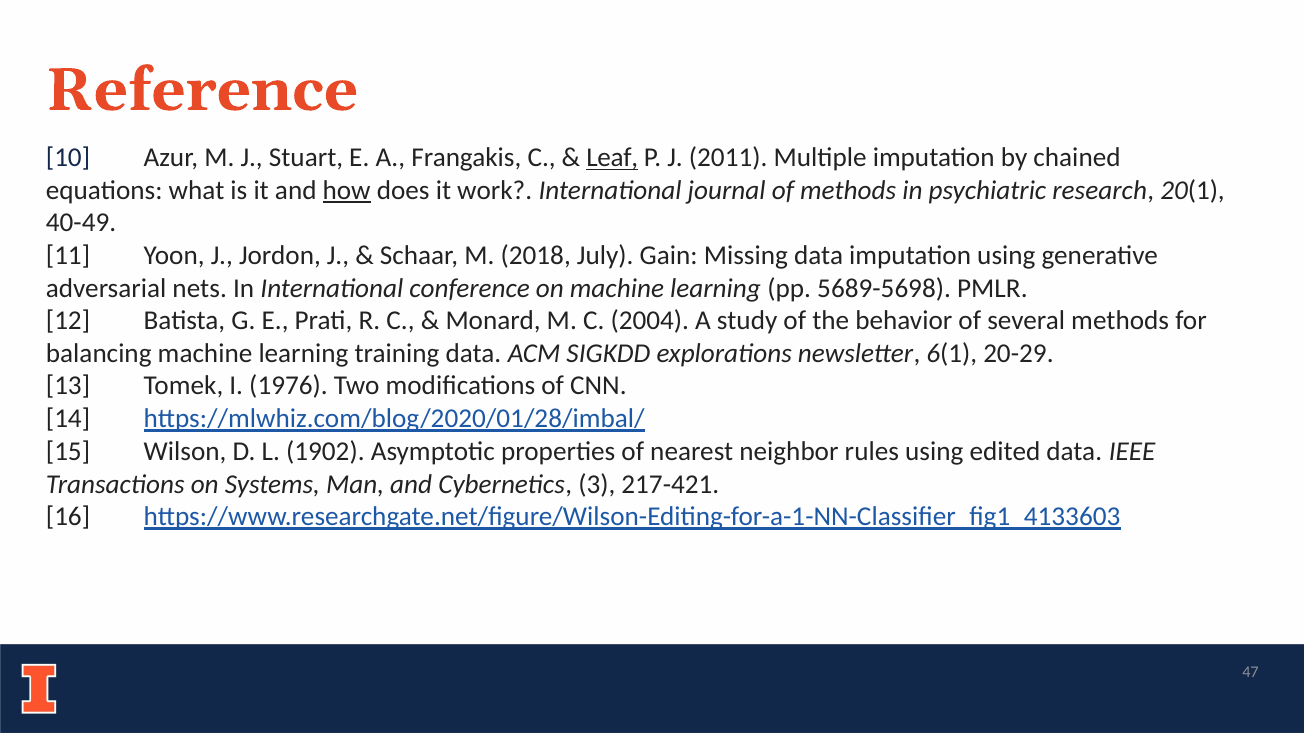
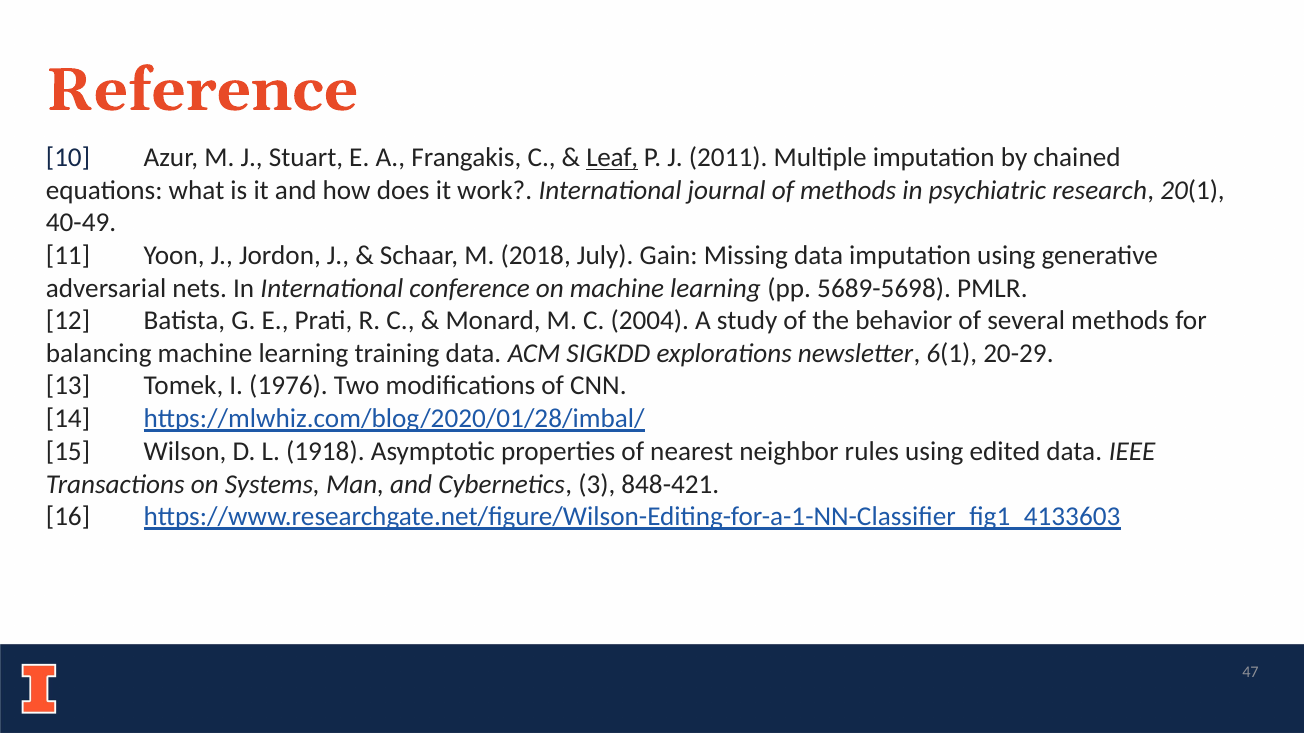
how underline: present -> none
1902: 1902 -> 1918
217-421: 217-421 -> 848-421
